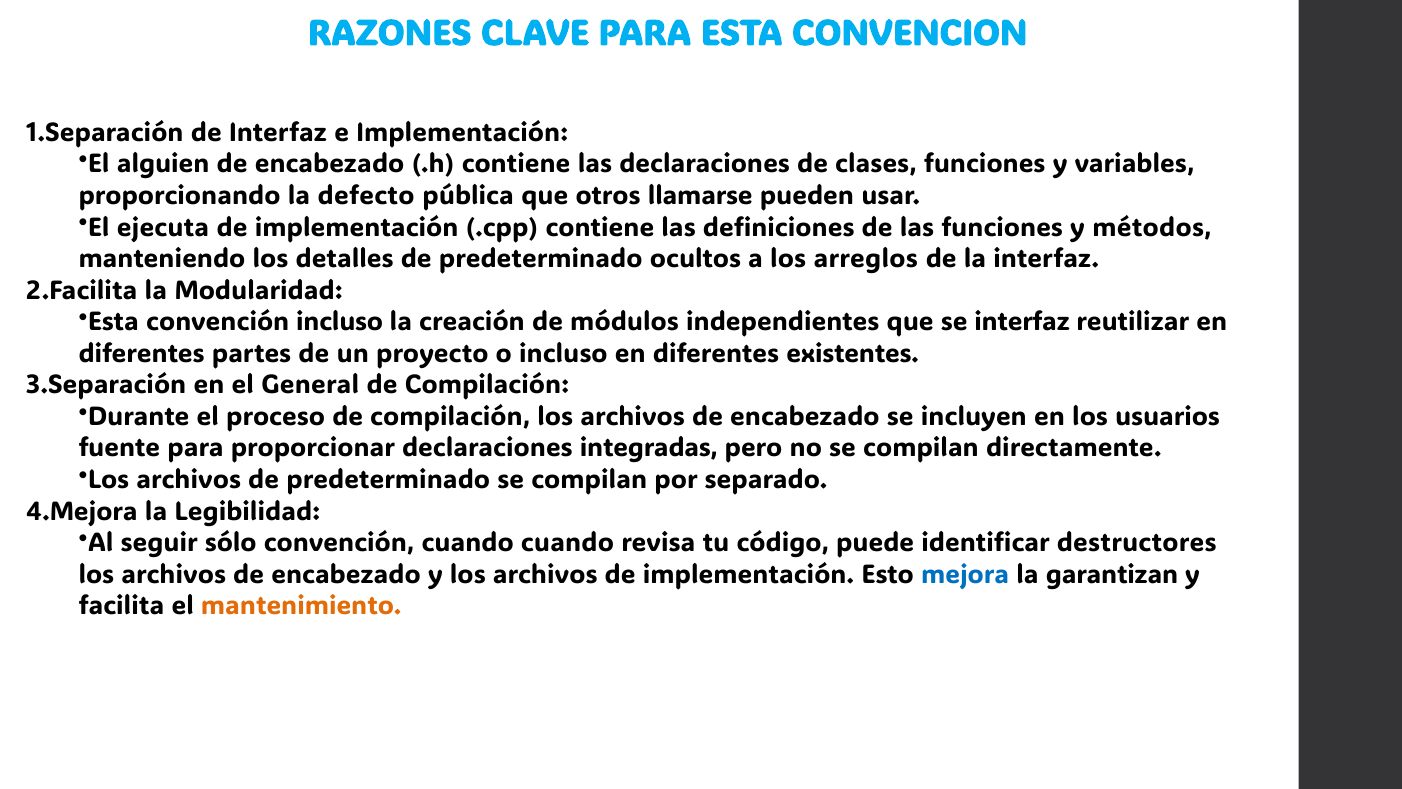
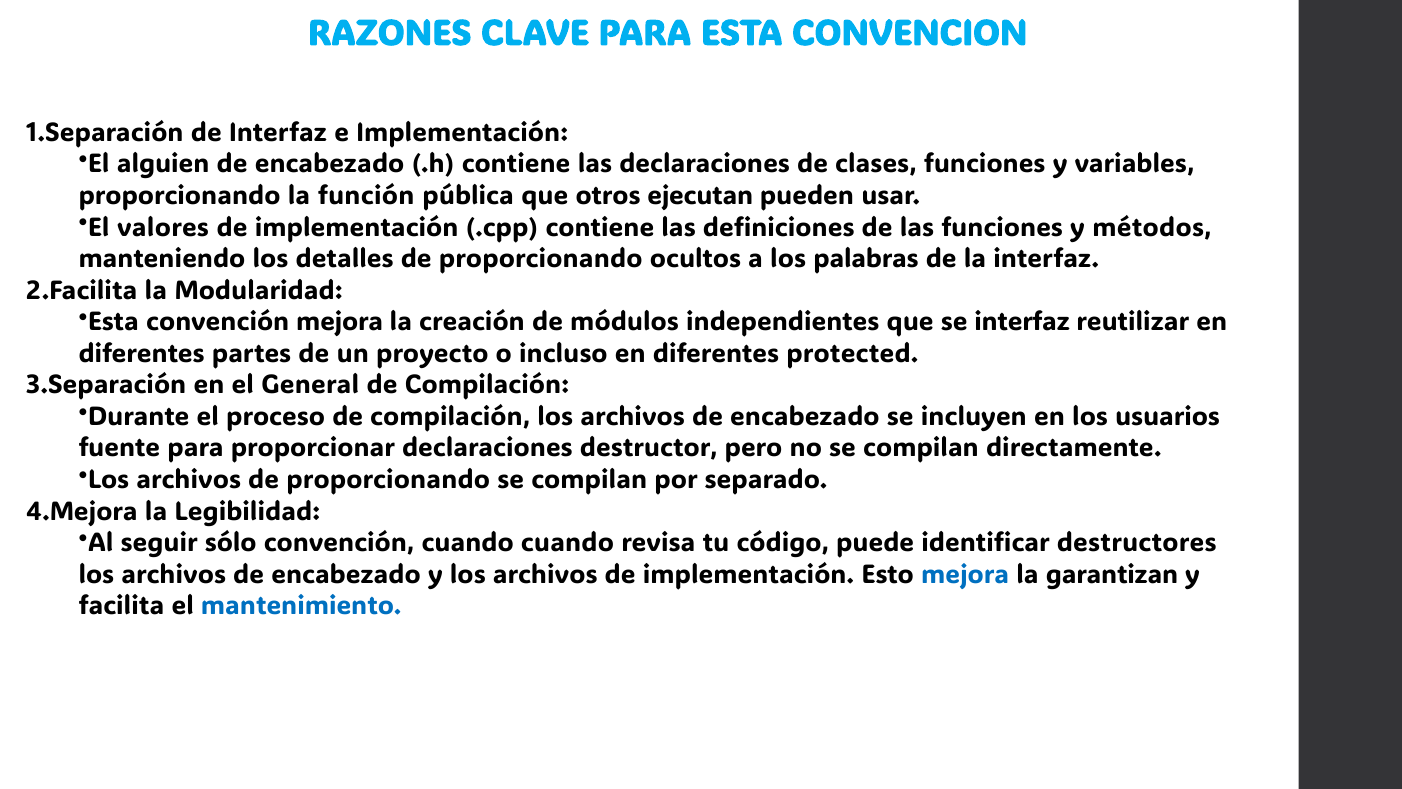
defecto: defecto -> función
llamarse: llamarse -> ejecutan
ejecuta: ejecuta -> valores
detalles de predeterminado: predeterminado -> proporcionando
arreglos: arreglos -> palabras
convención incluso: incluso -> mejora
existentes: existentes -> protected
integradas: integradas -> destructor
archivos de predeterminado: predeterminado -> proporcionando
mantenimiento colour: orange -> blue
